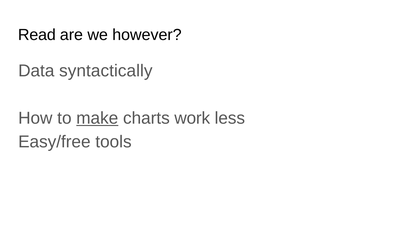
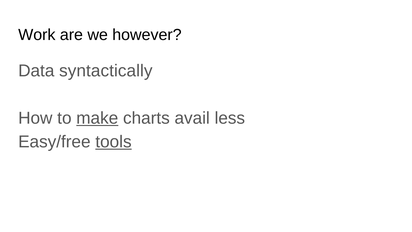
Read: Read -> Work
work: work -> avail
tools underline: none -> present
